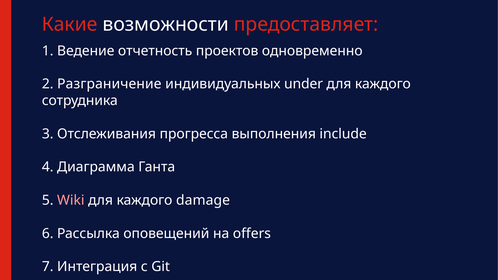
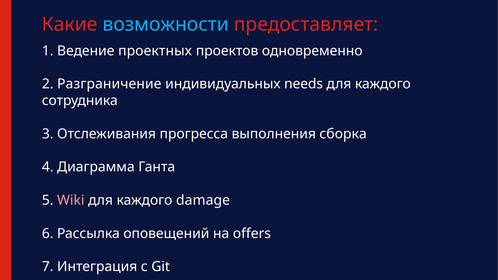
возможности colour: white -> light blue
отчетность: отчетность -> проектных
under: under -> needs
include: include -> сборка
